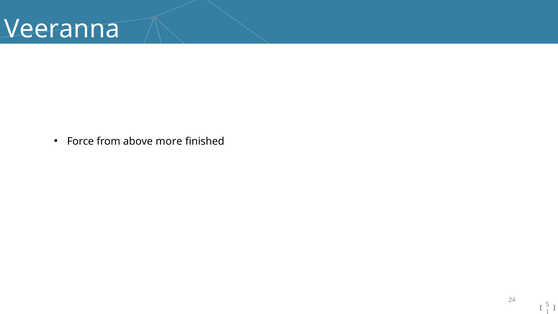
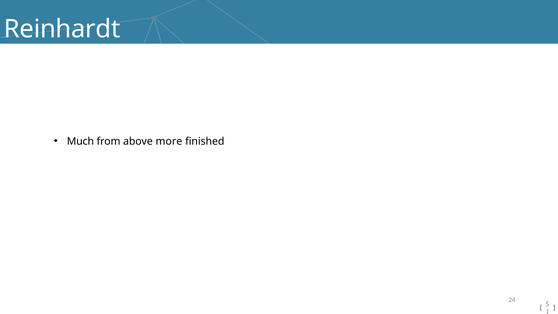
Veeranna: Veeranna -> Reinhardt
Force: Force -> Much
